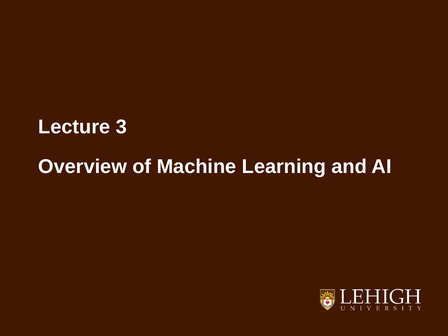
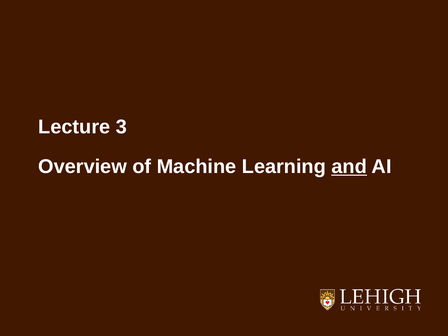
and underline: none -> present
